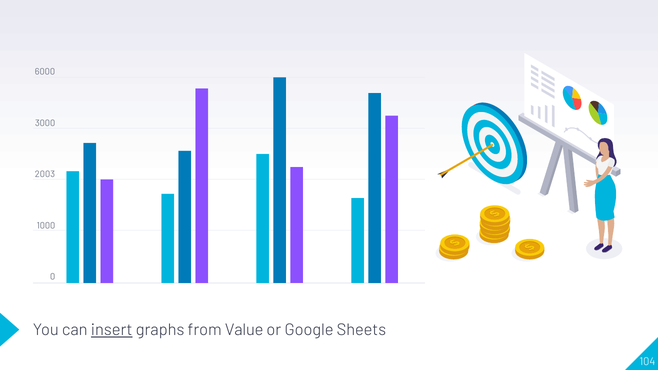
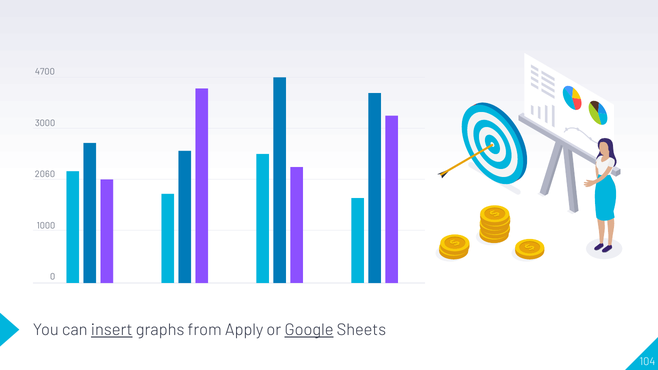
6000: 6000 -> 4700
2003: 2003 -> 2060
Value: Value -> Apply
Google underline: none -> present
